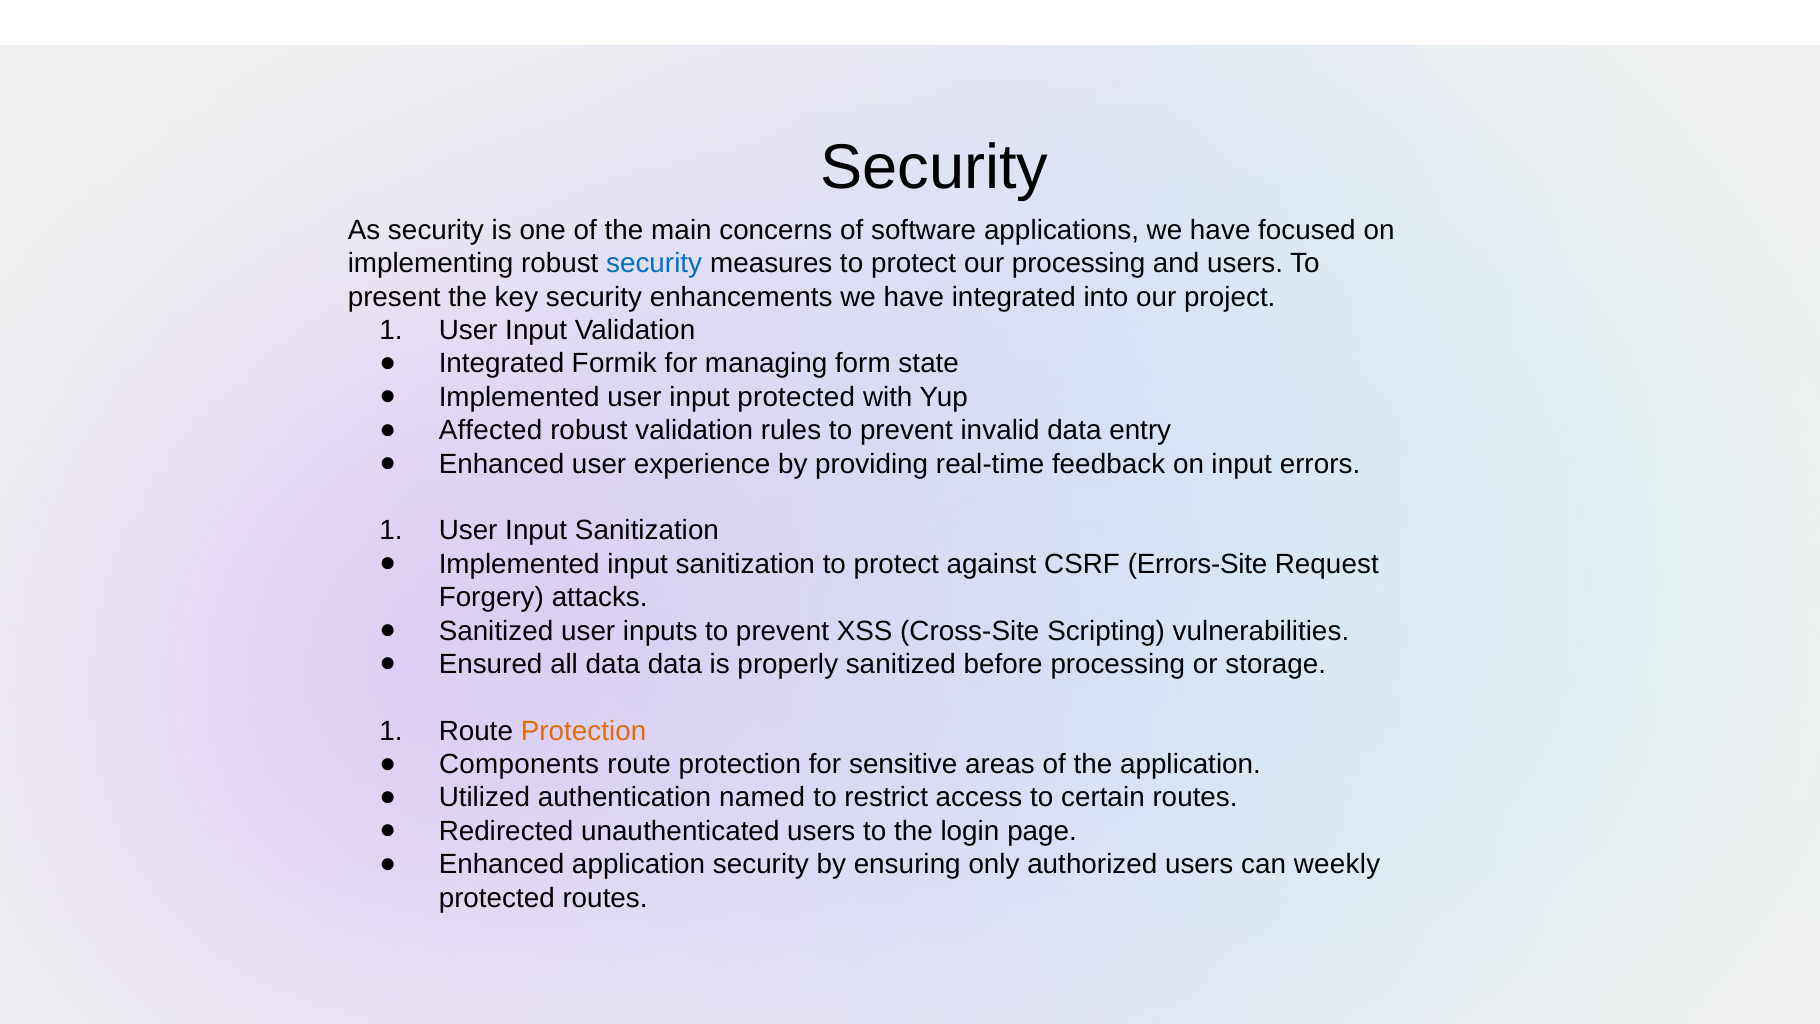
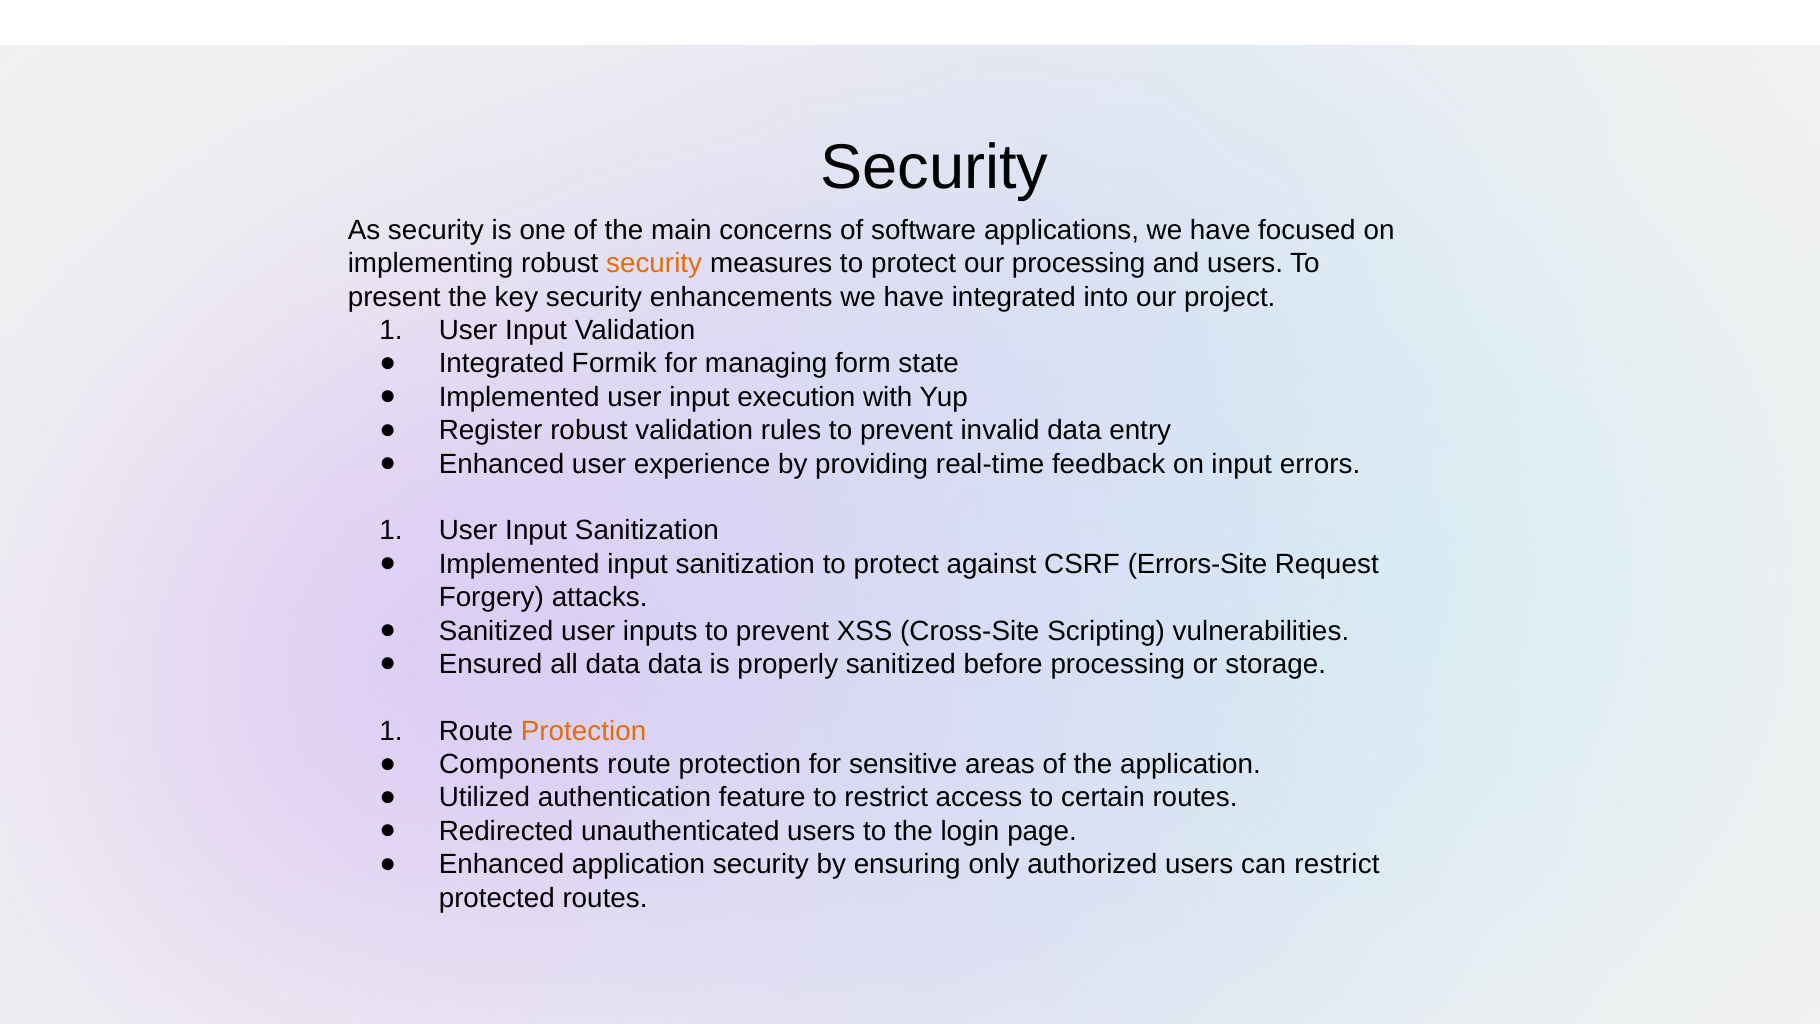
security at (654, 263) colour: blue -> orange
input protected: protected -> execution
Affected: Affected -> Register
named: named -> feature
can weekly: weekly -> restrict
